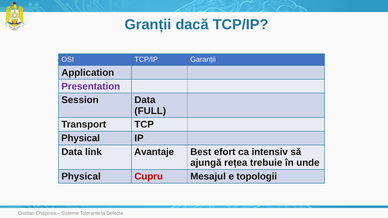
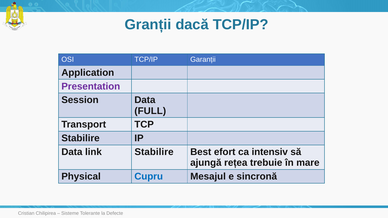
Physical at (81, 138): Physical -> Stabilire
link Avantaje: Avantaje -> Stabilire
unde: unde -> mare
Cupru colour: red -> blue
topologii: topologii -> sincronă
